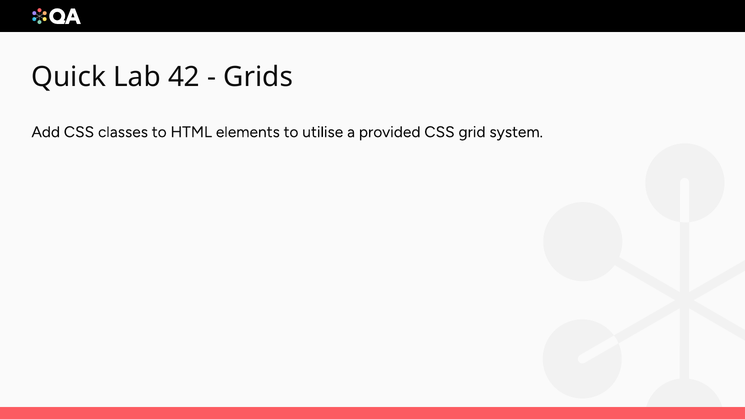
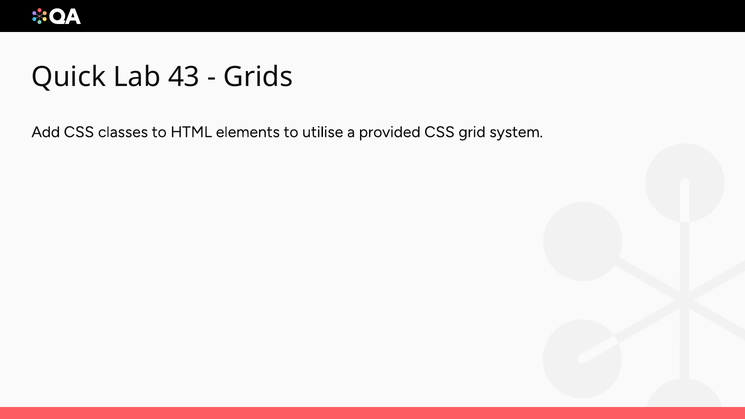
42: 42 -> 43
